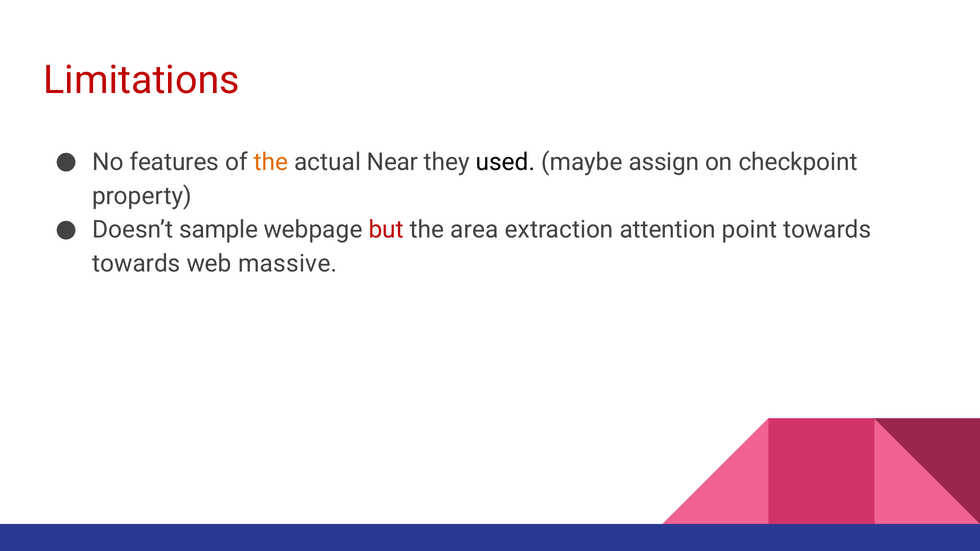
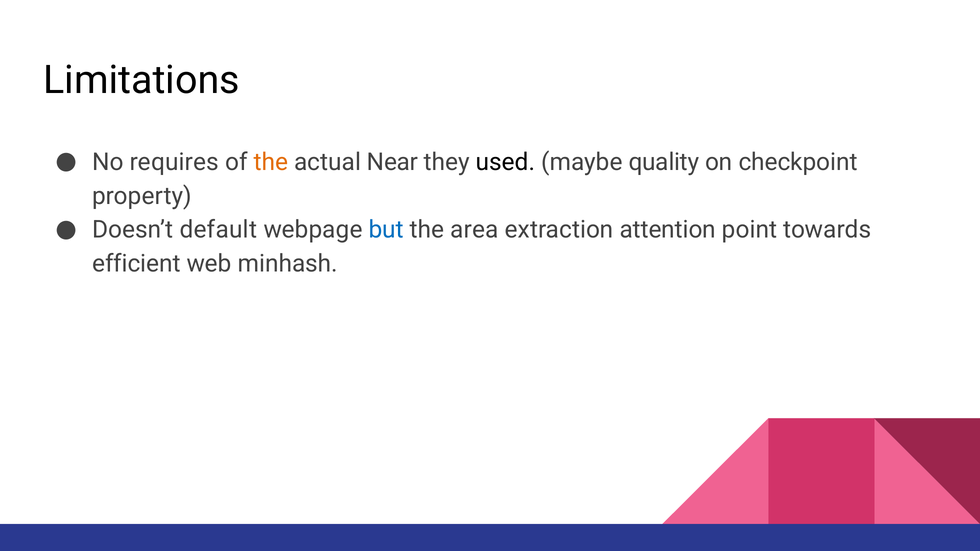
Limitations colour: red -> black
features: features -> requires
assign: assign -> quality
sample: sample -> default
but colour: red -> blue
towards at (136, 264): towards -> efficient
massive: massive -> minhash
